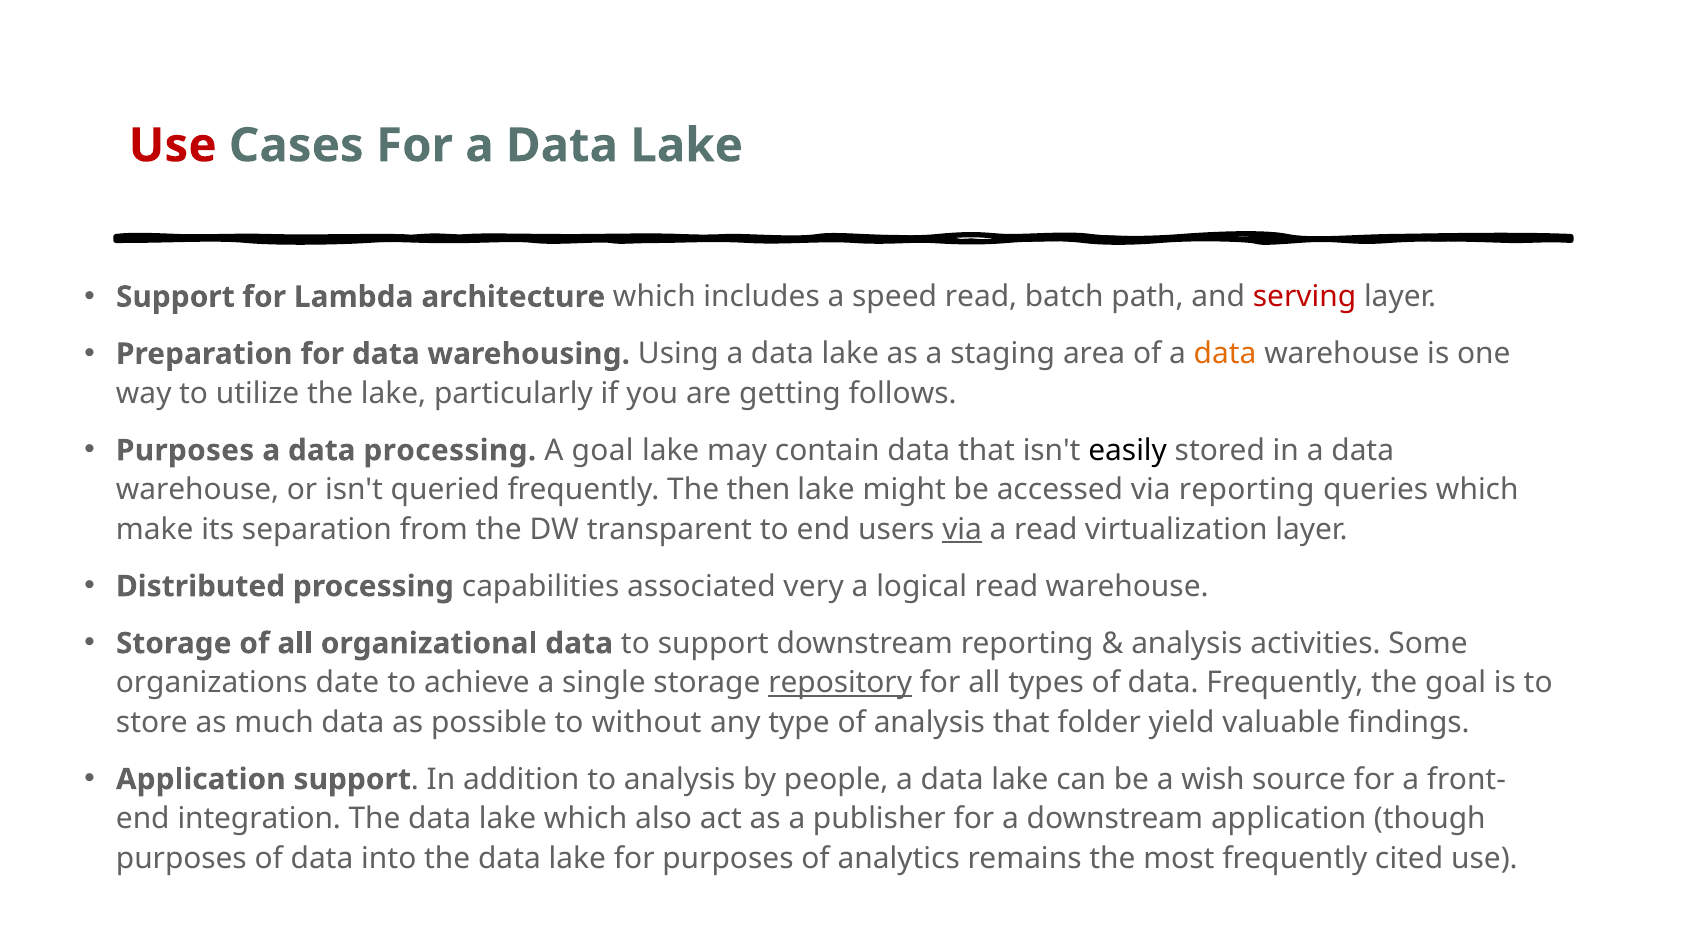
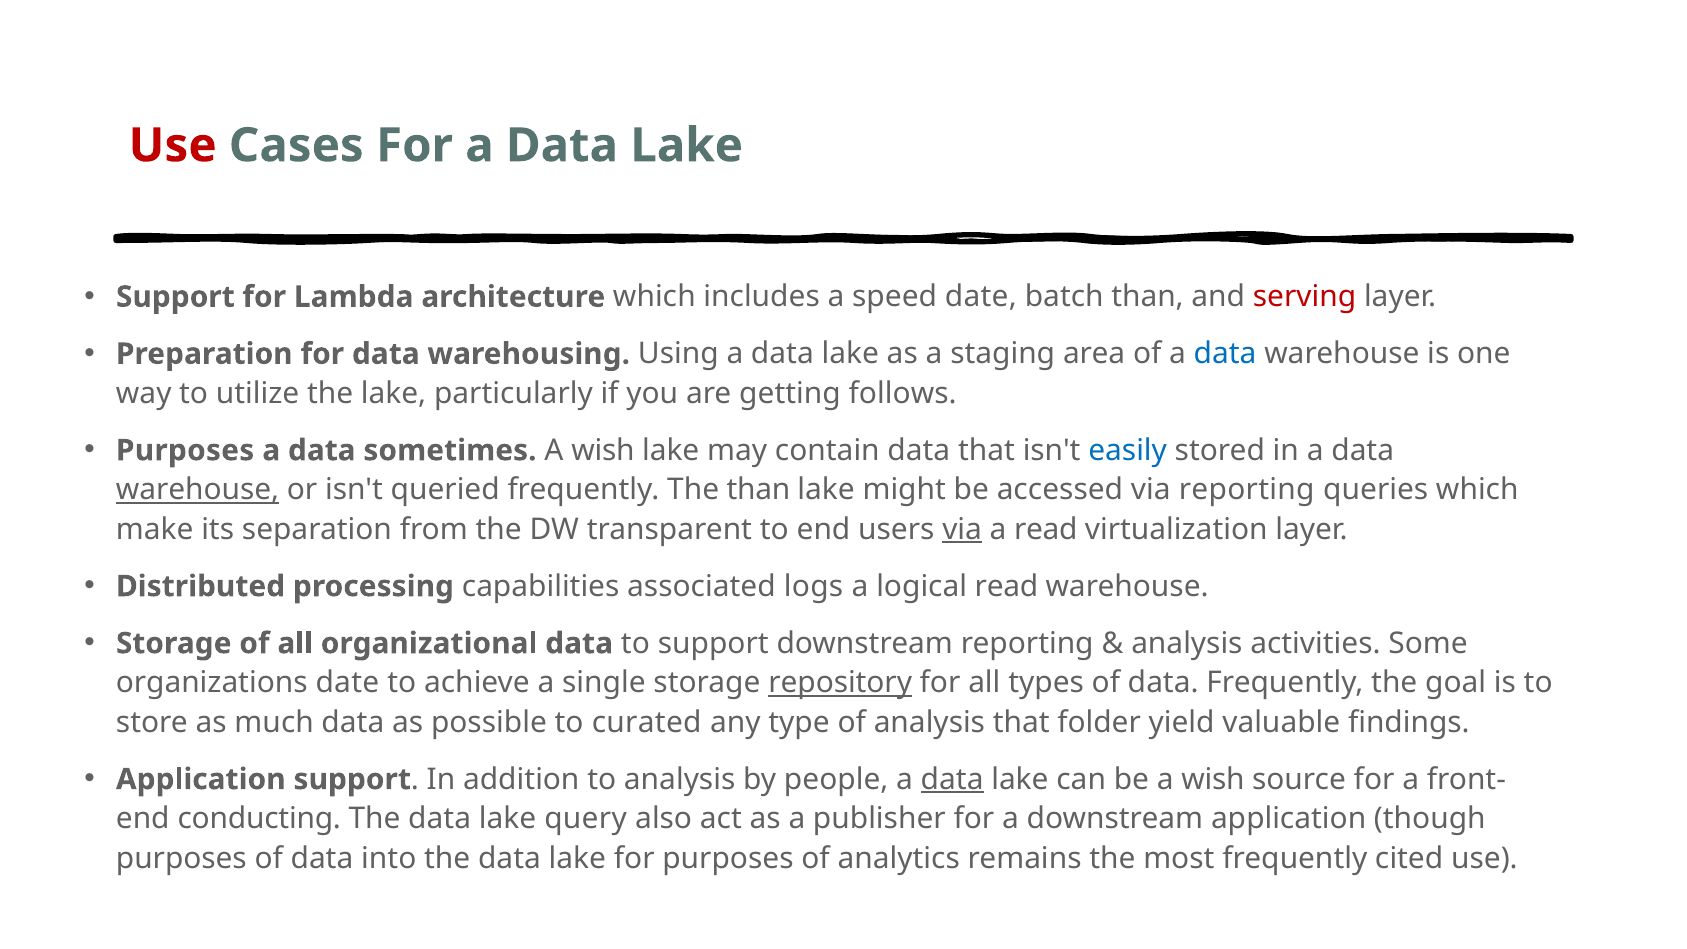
speed read: read -> date
batch path: path -> than
data at (1225, 354) colour: orange -> blue
data processing: processing -> sometimes
goal at (603, 450): goal -> wish
easily colour: black -> blue
warehouse at (198, 490) underline: none -> present
The then: then -> than
very: very -> logs
without: without -> curated
data at (952, 779) underline: none -> present
integration: integration -> conducting
lake which: which -> query
